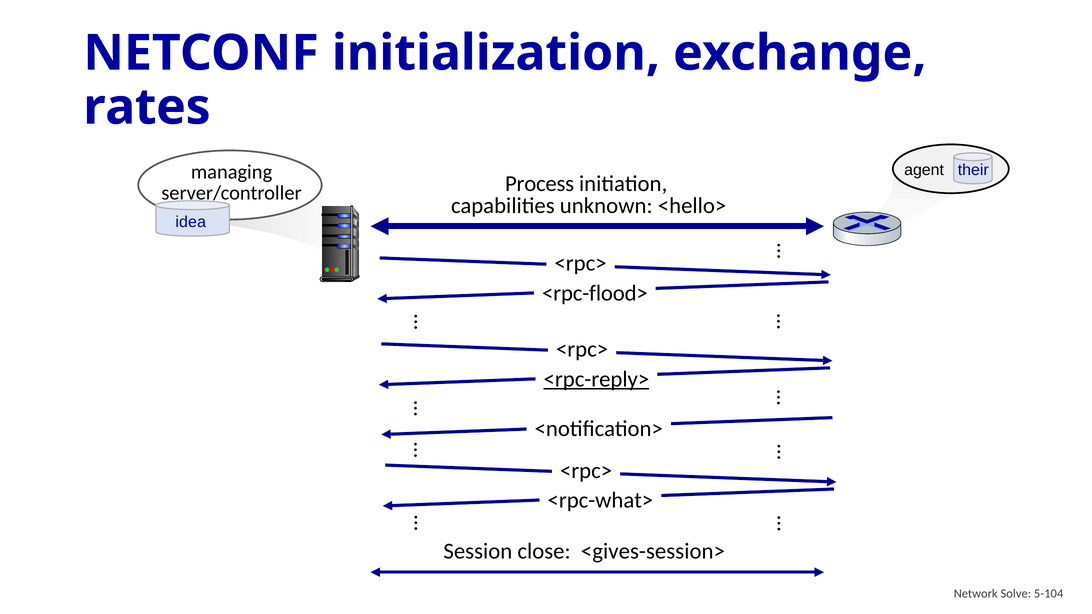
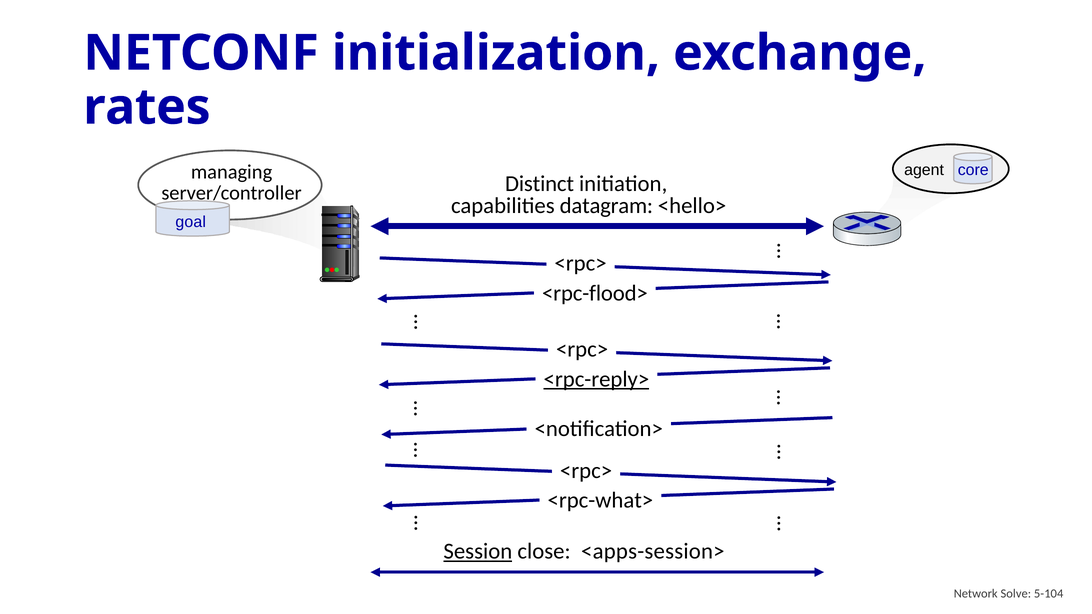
their: their -> core
Process: Process -> Distinct
unknown: unknown -> datagram
idea: idea -> goal
Session underline: none -> present
<gives-session>: <gives-session> -> <apps-session>
